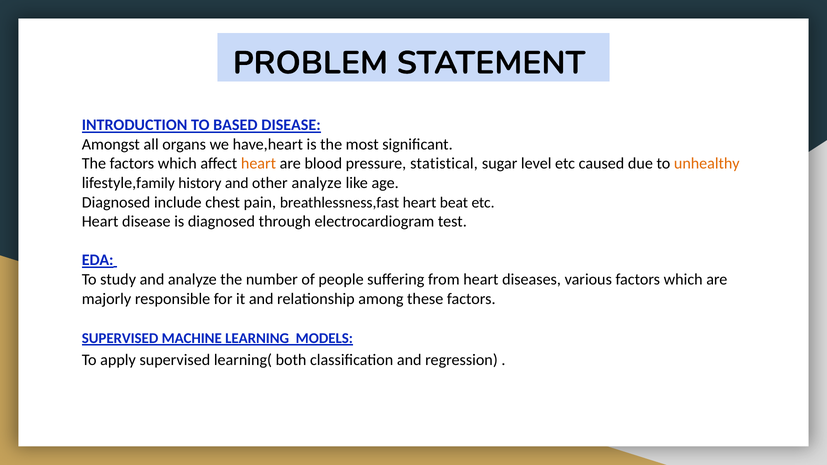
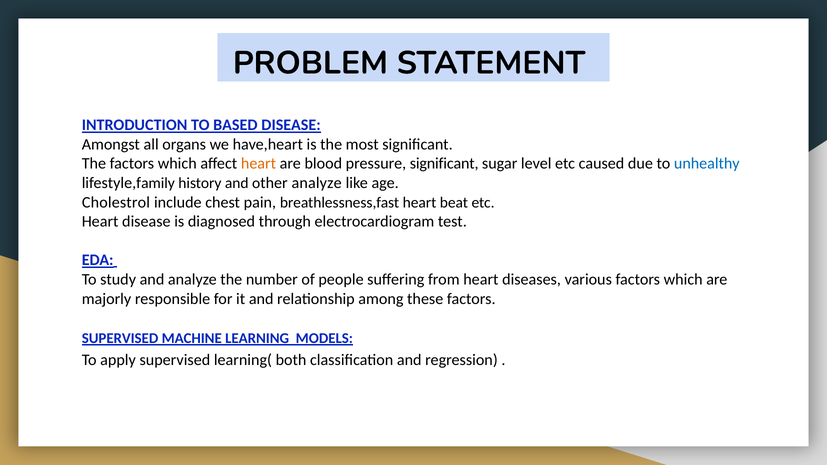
pressure statistical: statistical -> significant
unhealthy colour: orange -> blue
Diagnosed at (116, 202): Diagnosed -> Cholestrol
